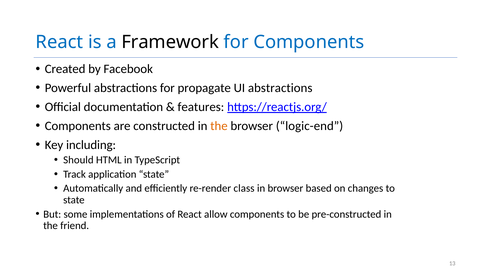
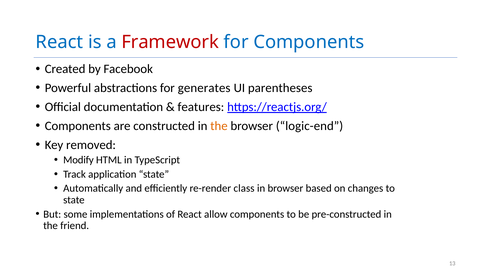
Framework colour: black -> red
propagate: propagate -> generates
UI abstractions: abstractions -> parentheses
including: including -> removed
Should: Should -> Modify
